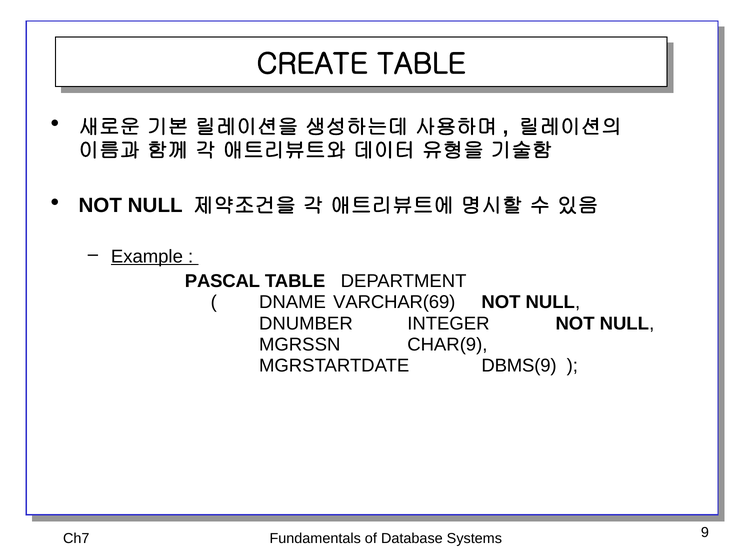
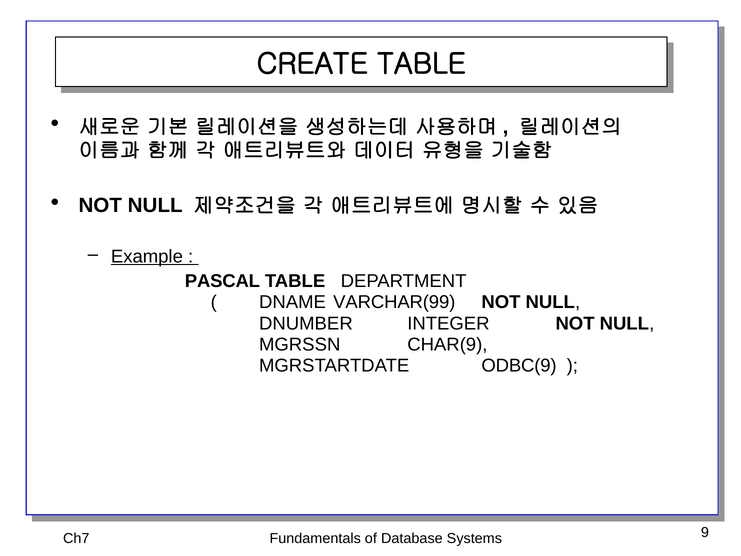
VARCHAR(69: VARCHAR(69 -> VARCHAR(99
DBMS(9: DBMS(9 -> ODBC(9
